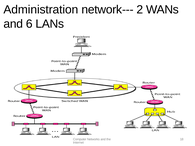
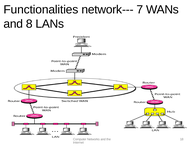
Administration: Administration -> Functionalities
2: 2 -> 7
6: 6 -> 8
